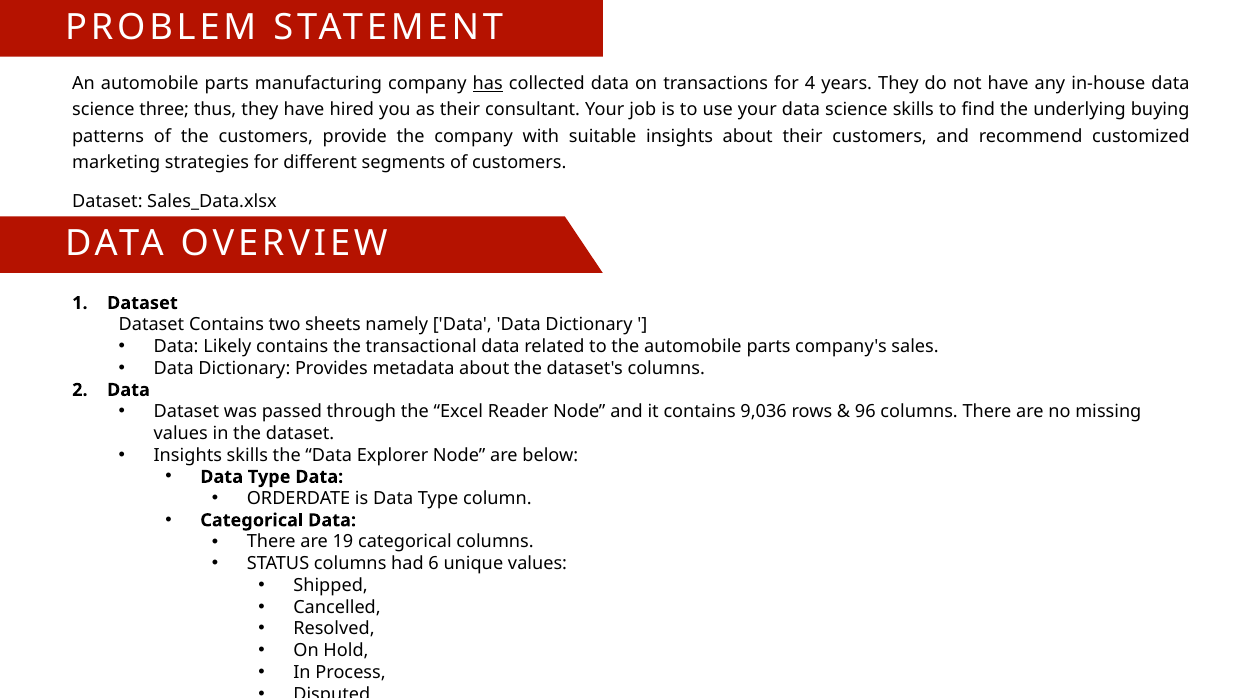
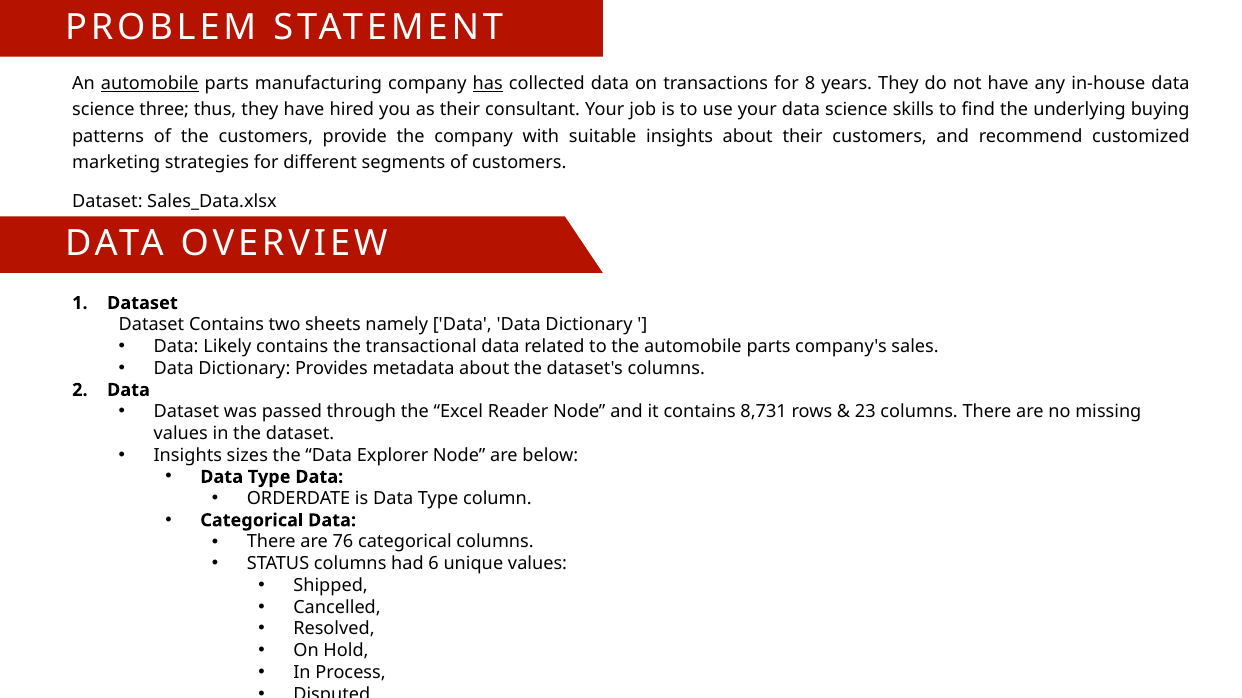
automobile at (150, 84) underline: none -> present
4: 4 -> 8
9,036: 9,036 -> 8,731
96: 96 -> 23
Insights skills: skills -> sizes
19: 19 -> 76
